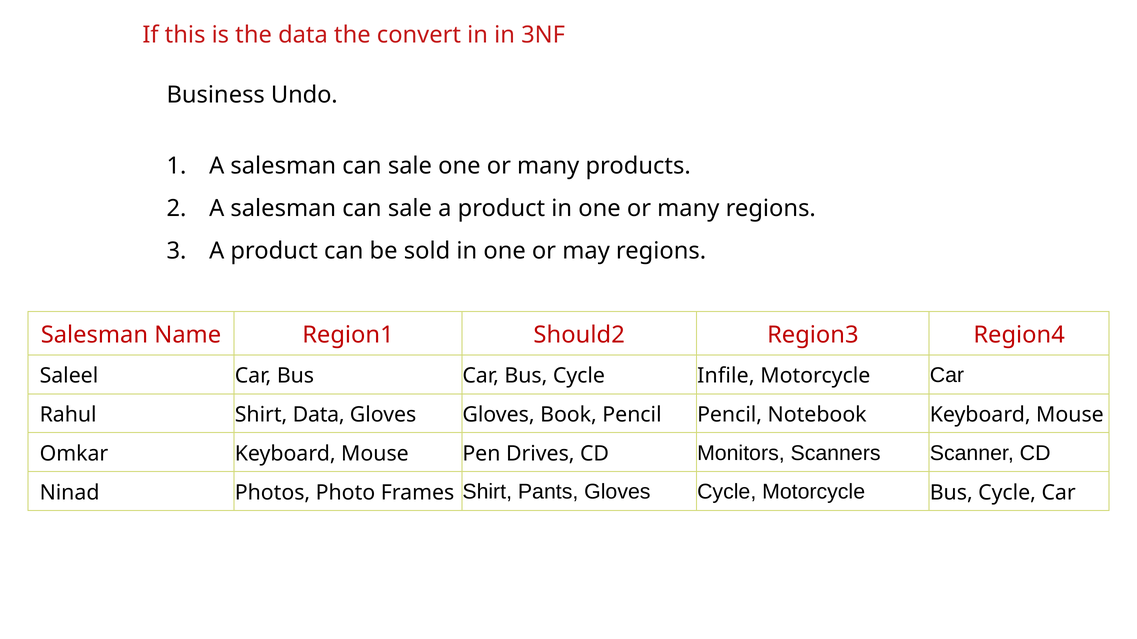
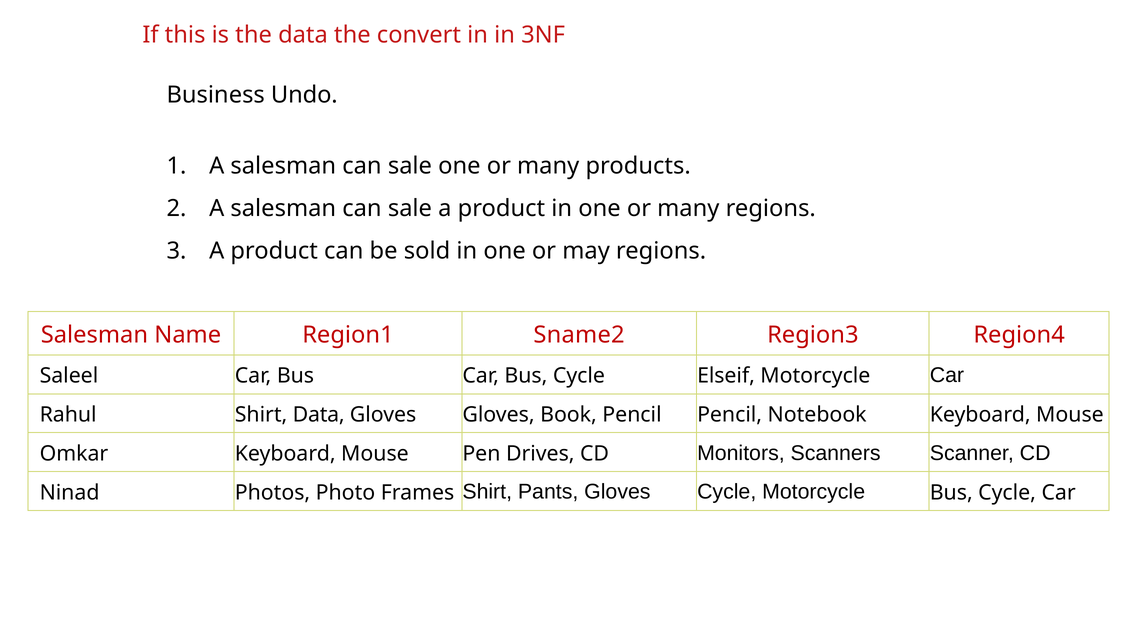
Should2: Should2 -> Sname2
Infile: Infile -> Elseif
